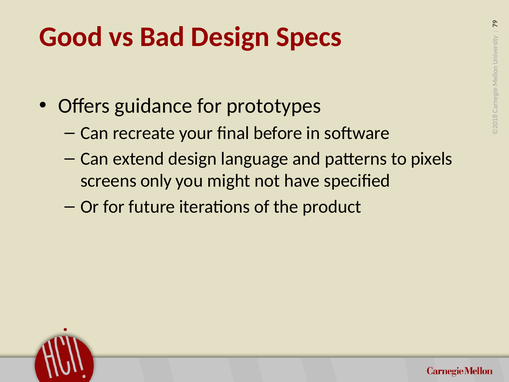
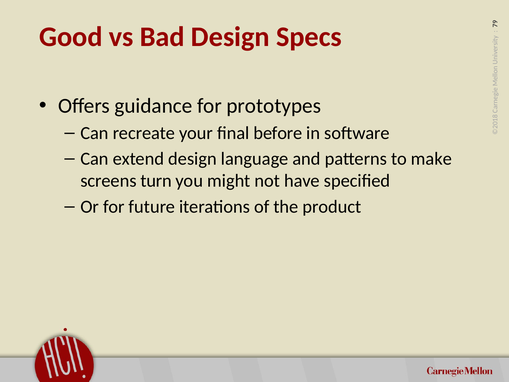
pixels: pixels -> make
only: only -> turn
